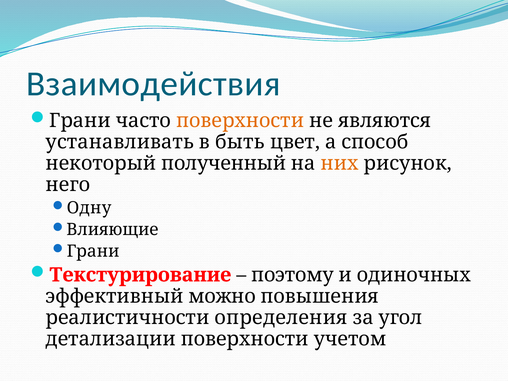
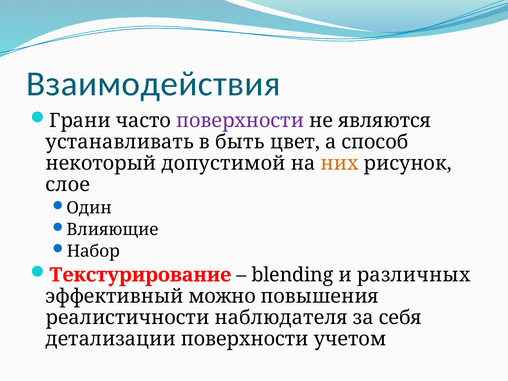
поверхности at (240, 121) colour: orange -> purple
полученный: полученный -> допустимой
него: него -> слое
Одну: Одну -> Один
Грани at (93, 251): Грани -> Набор
поэтому: поэтому -> blending
одиночных: одиночных -> различных
определения: определения -> наблюдателя
угол: угол -> себя
